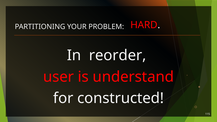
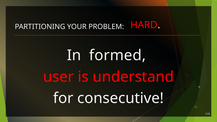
reorder: reorder -> formed
constructed: constructed -> consecutive
